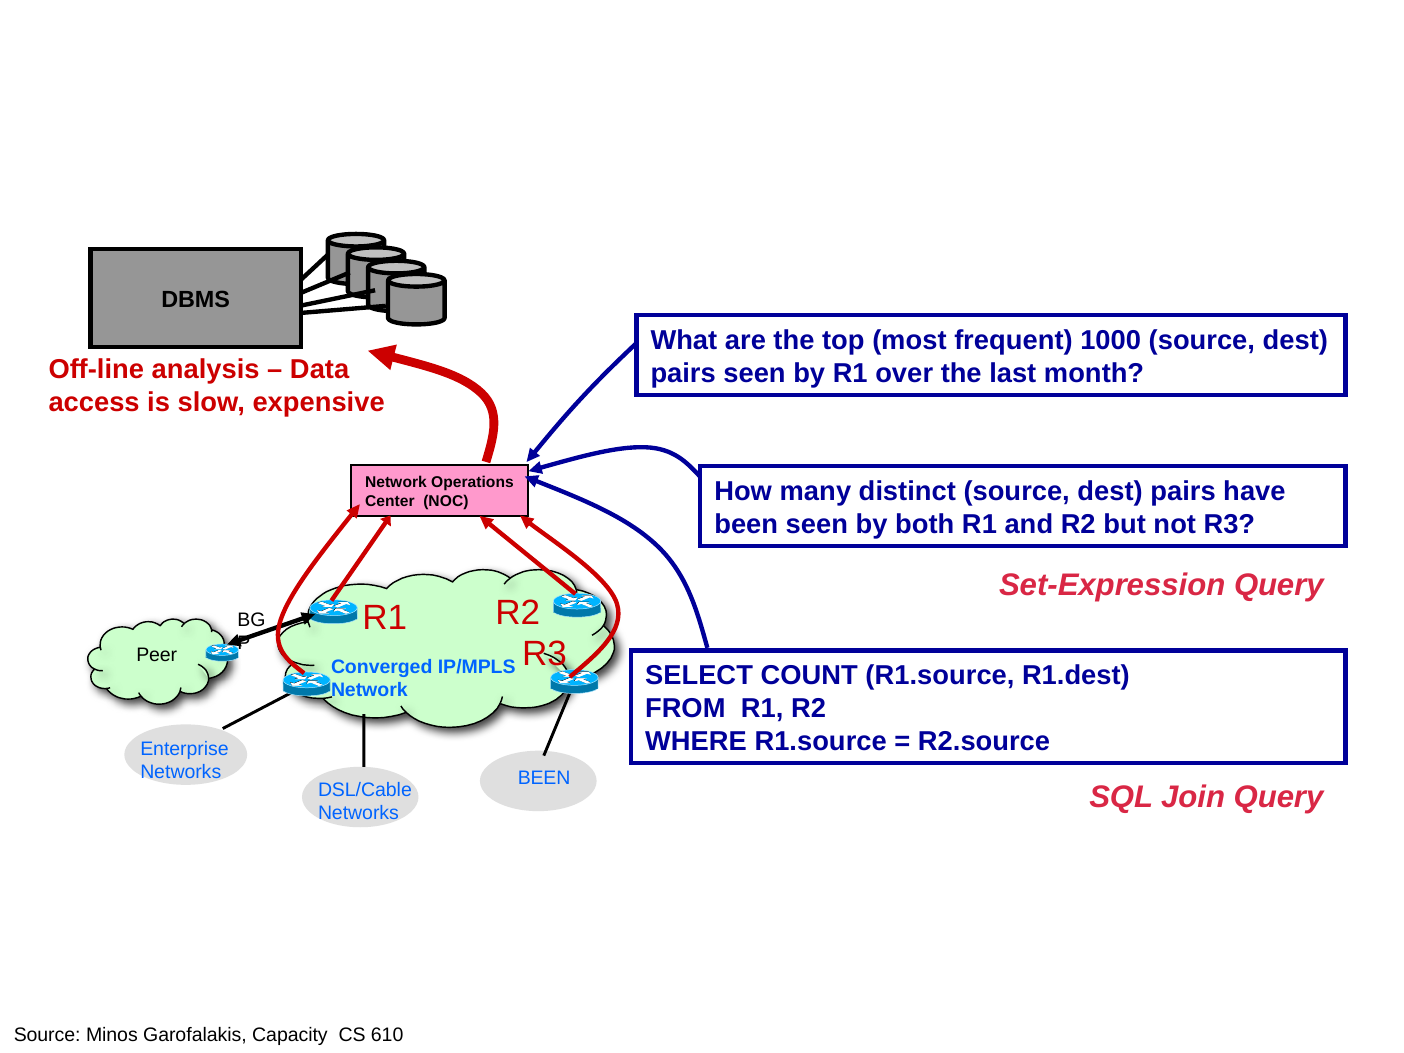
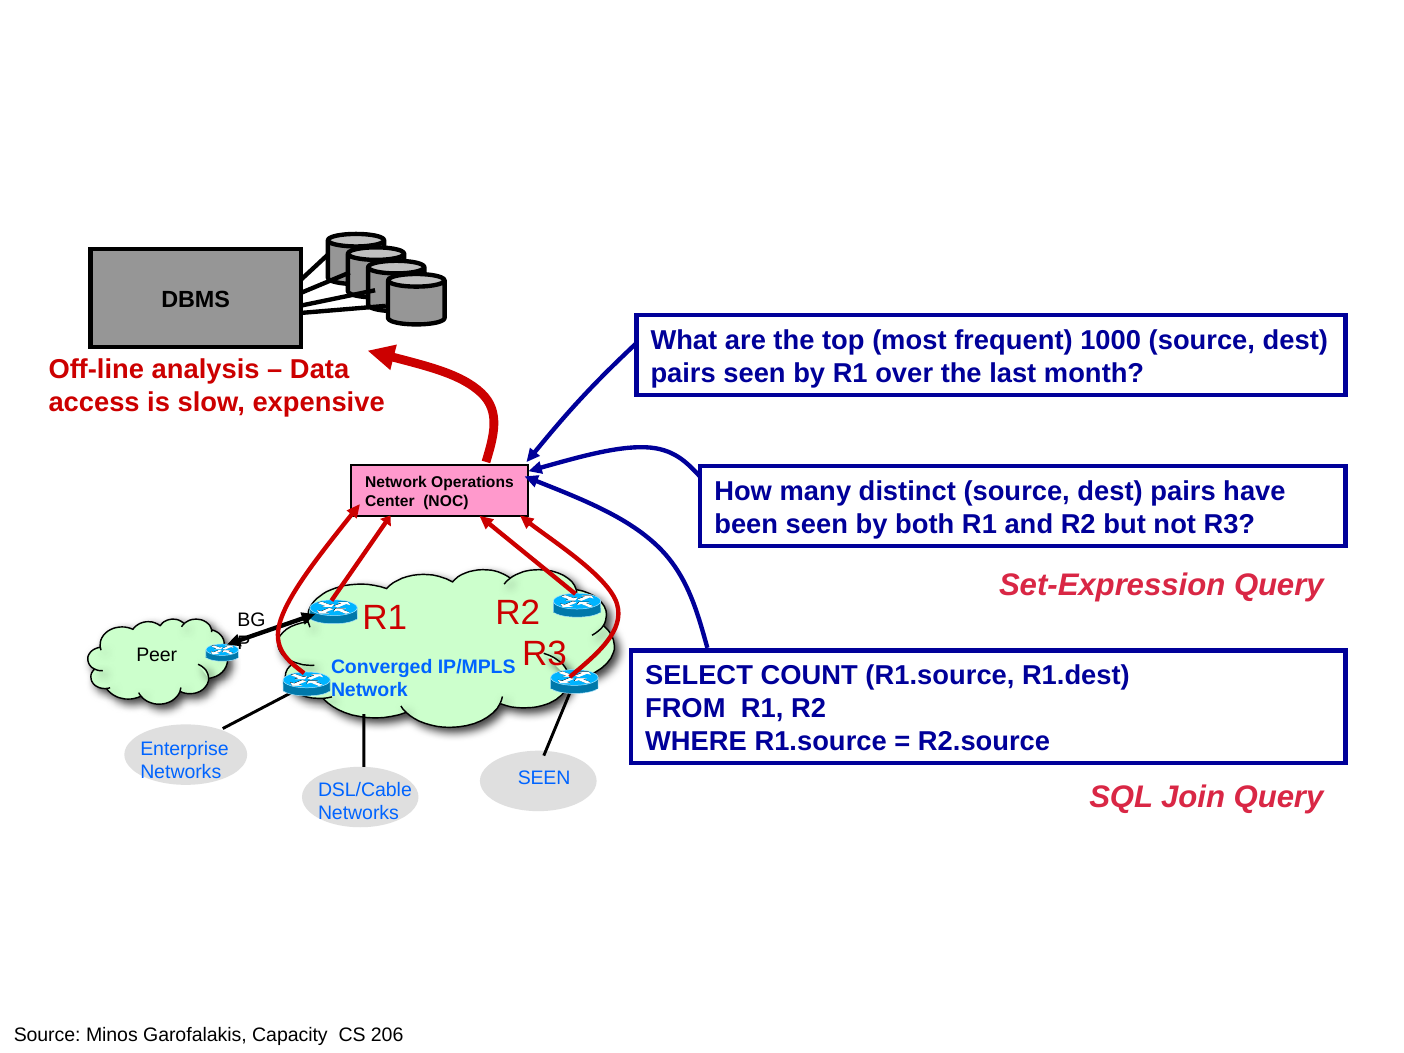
BEEN at (544, 778): BEEN -> SEEN
610: 610 -> 206
